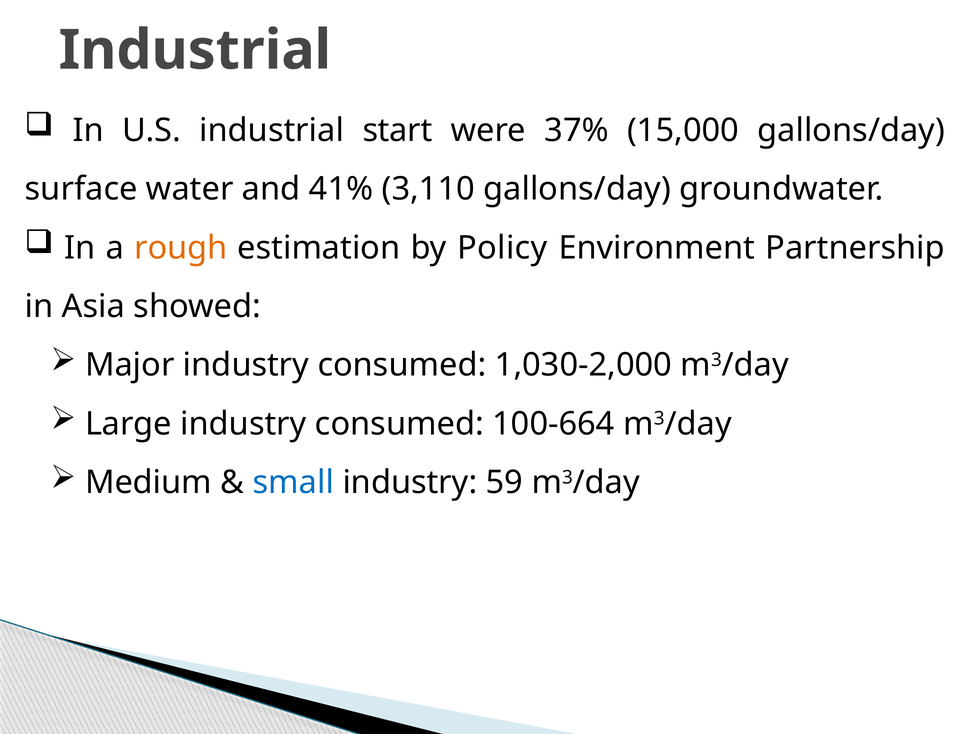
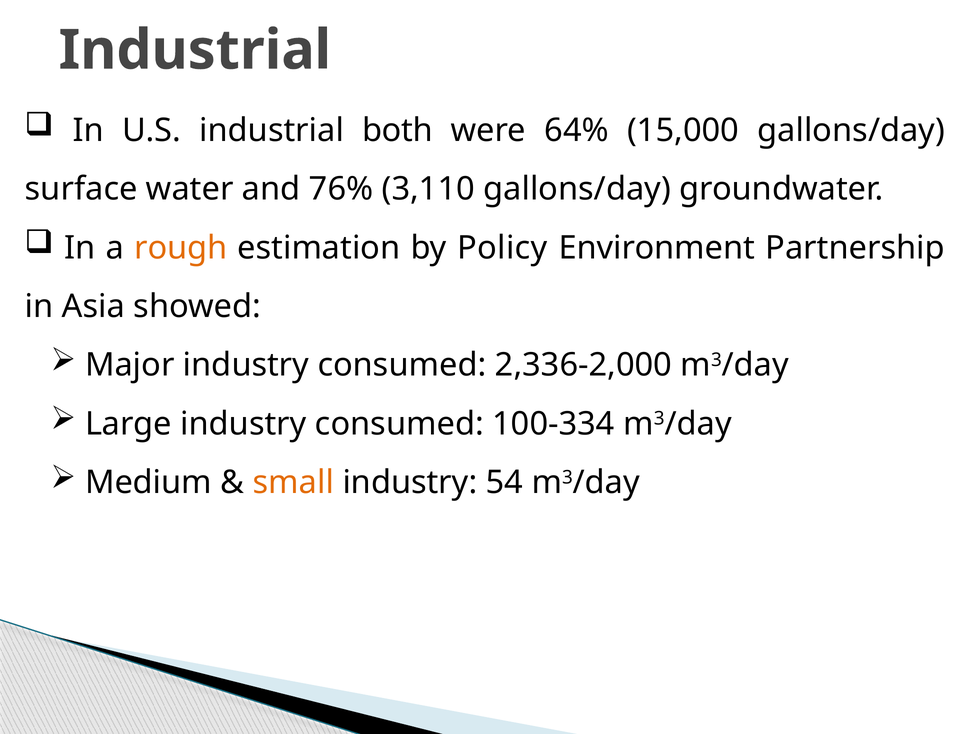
start: start -> both
37%: 37% -> 64%
41%: 41% -> 76%
1,030-2,000: 1,030-2,000 -> 2,336-2,000
100-664: 100-664 -> 100-334
small colour: blue -> orange
59: 59 -> 54
